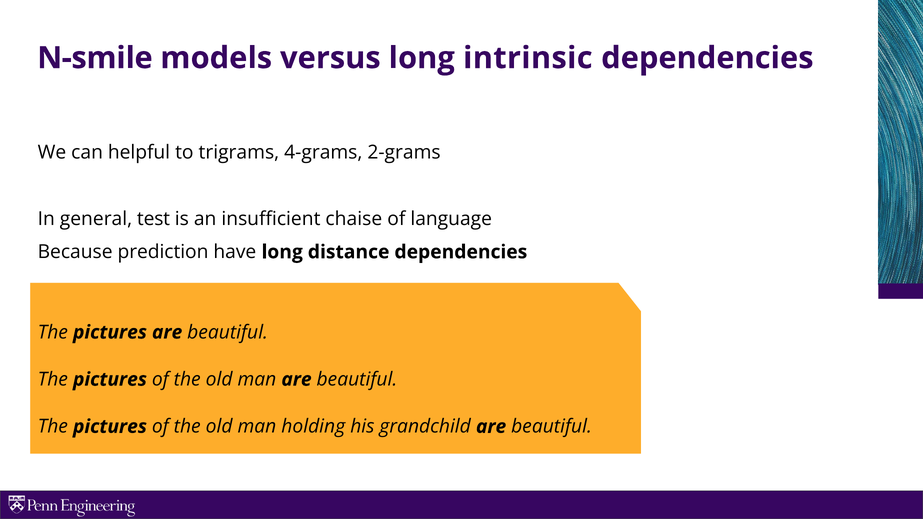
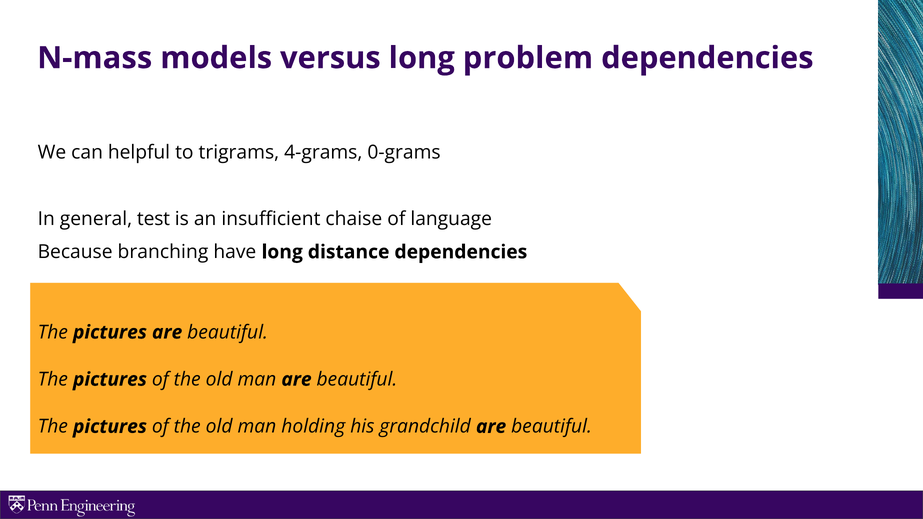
N-smile: N-smile -> N-mass
intrinsic: intrinsic -> problem
2-grams: 2-grams -> 0-grams
prediction: prediction -> branching
